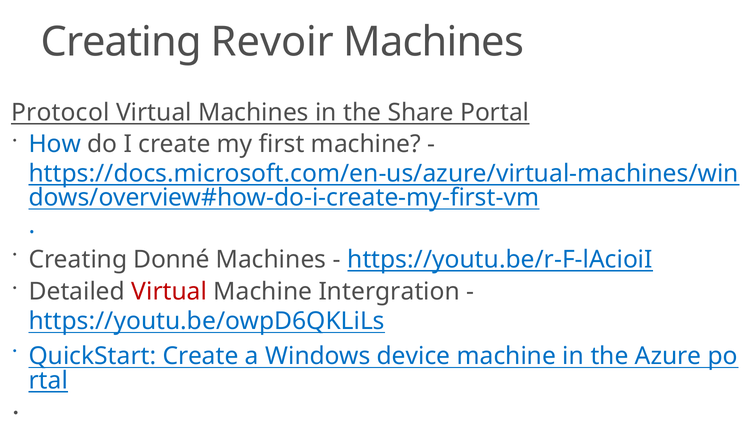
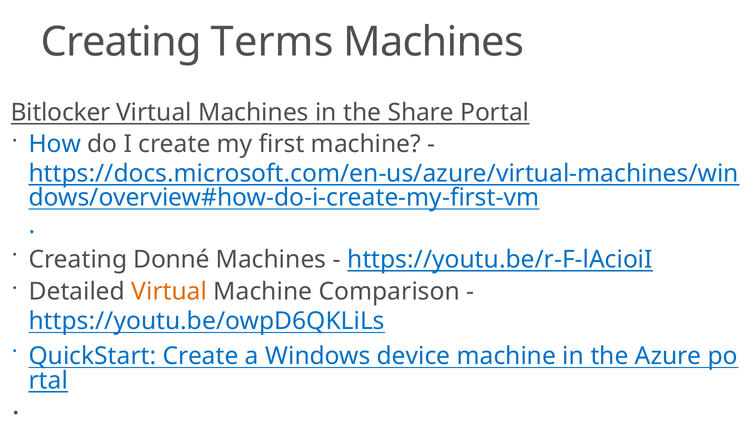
Revoir: Revoir -> Terms
Protocol: Protocol -> Bitlocker
Virtual at (169, 292) colour: red -> orange
Intergration: Intergration -> Comparison
